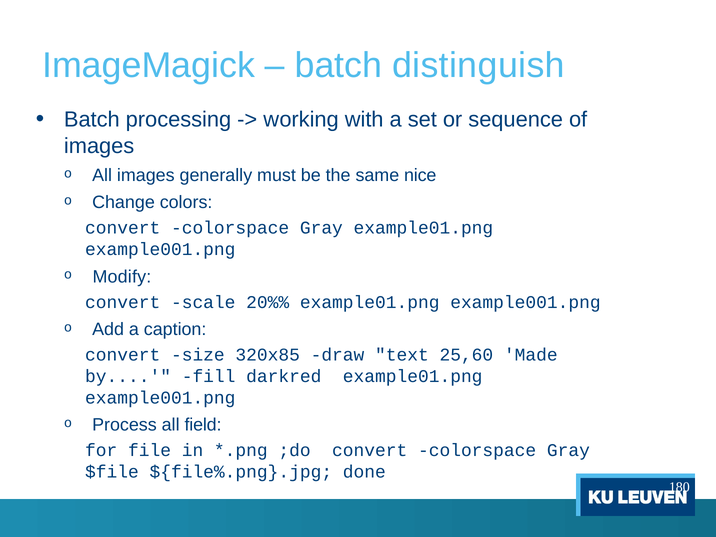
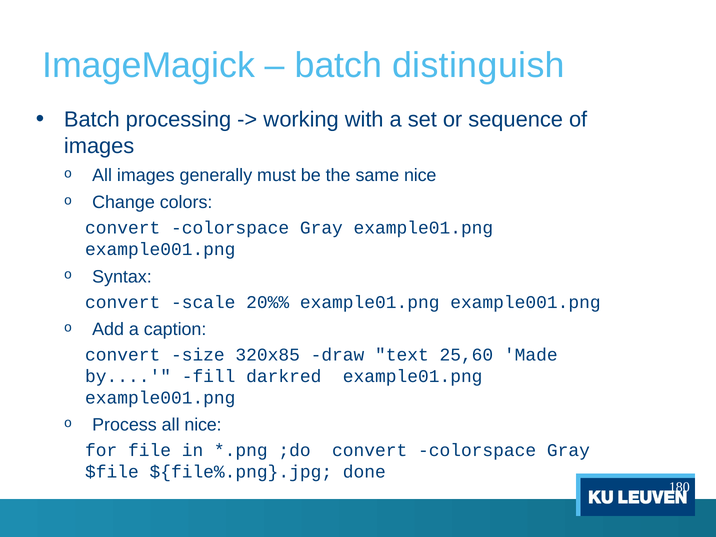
Modify: Modify -> Syntax
all field: field -> nice
